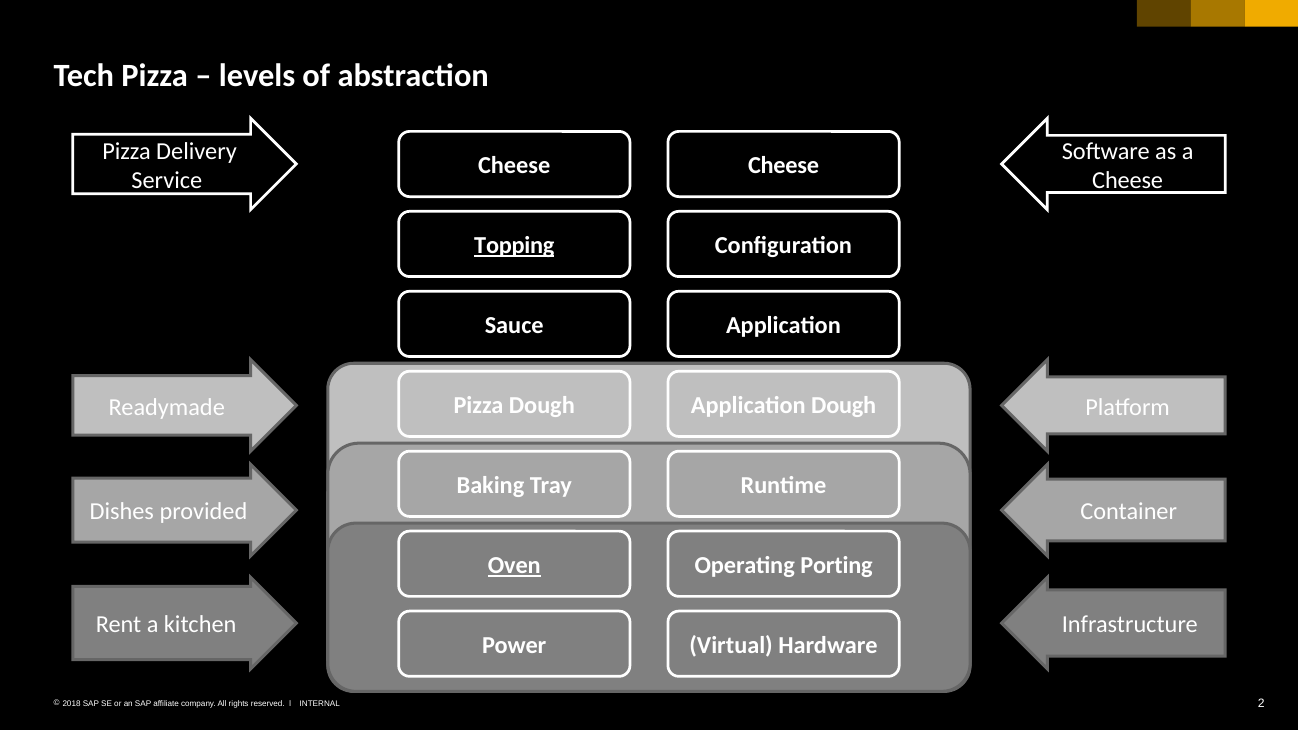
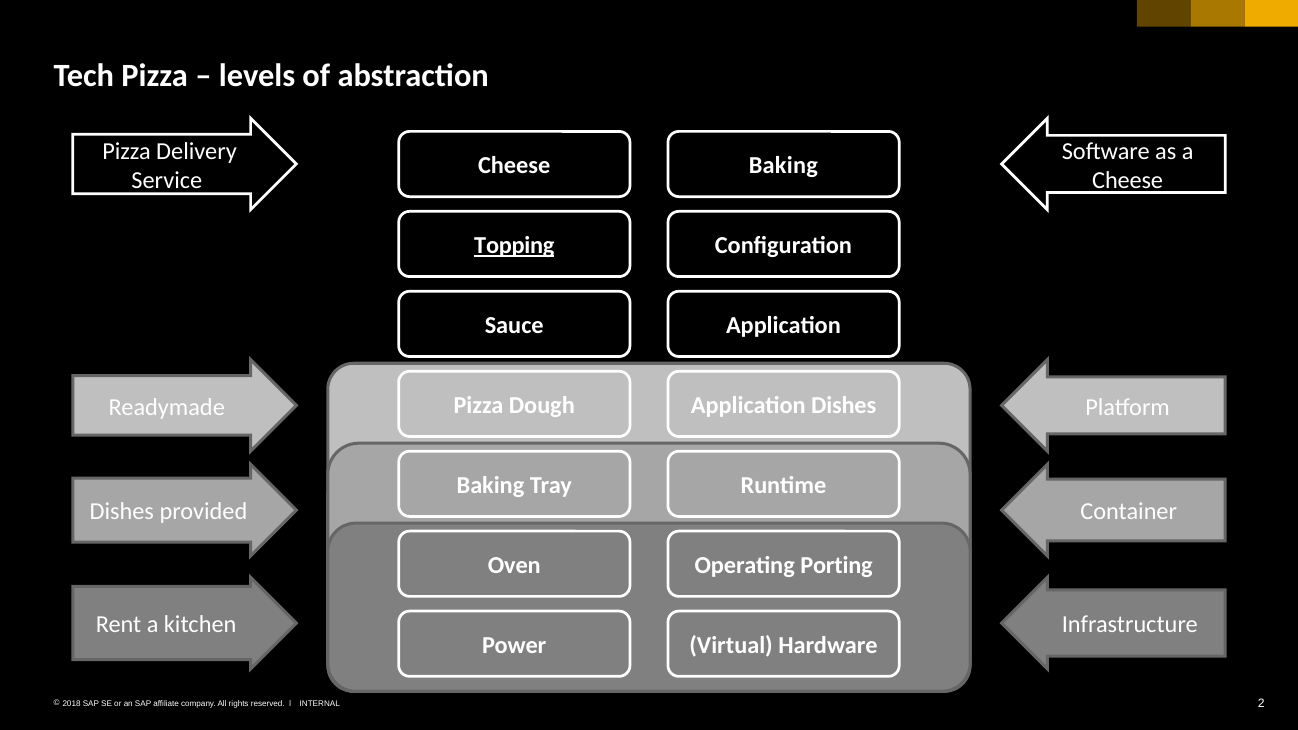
Cheese at (784, 166): Cheese -> Baking
Application Dough: Dough -> Dishes
Oven underline: present -> none
